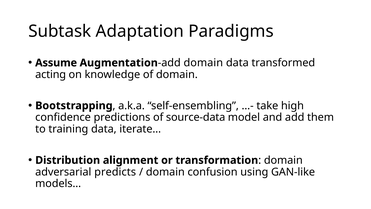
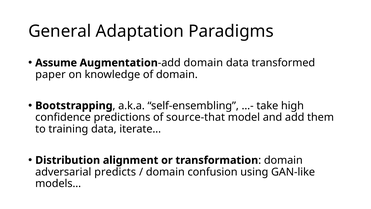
Subtask: Subtask -> General
acting: acting -> paper
source-data: source-data -> source-that
